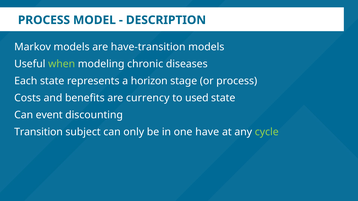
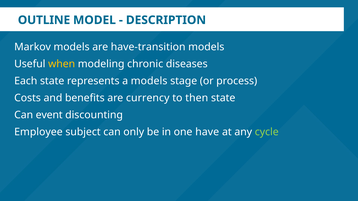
PROCESS at (44, 20): PROCESS -> OUTLINE
when colour: light green -> yellow
a horizon: horizon -> models
used: used -> then
Transition: Transition -> Employee
